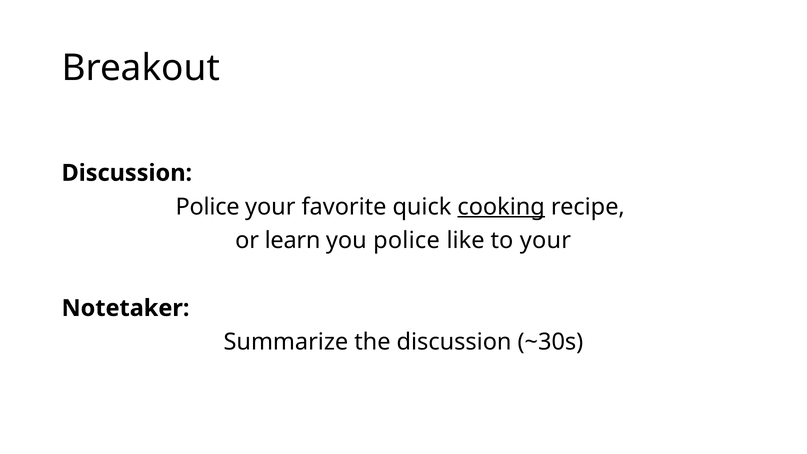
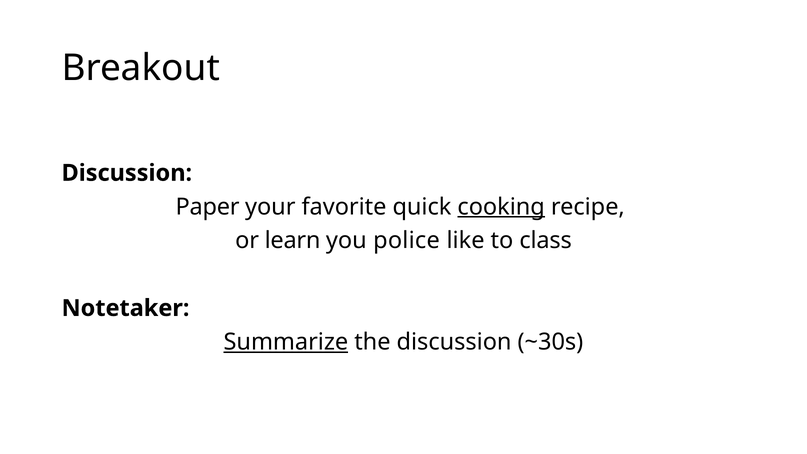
Police at (208, 207): Police -> Paper
to your: your -> class
Summarize underline: none -> present
